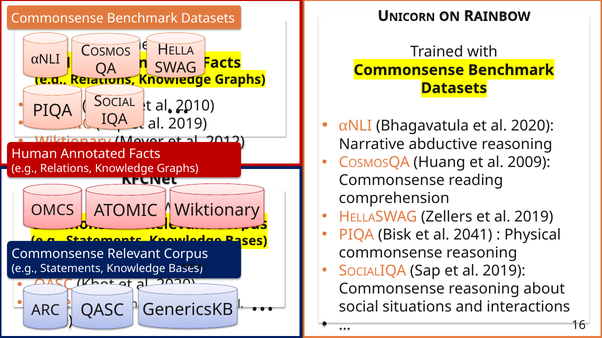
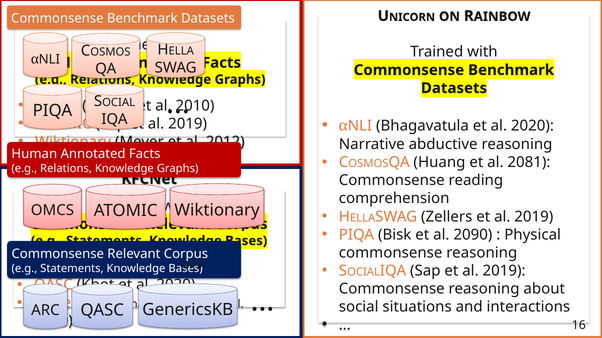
2009: 2009 -> 2081
2041: 2041 -> 2090
